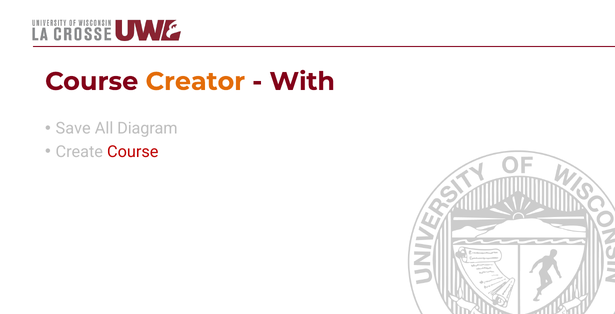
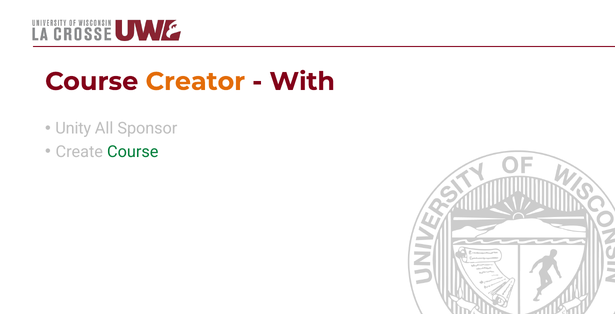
Save: Save -> Unity
Diagram: Diagram -> Sponsor
Course at (133, 152) colour: red -> green
